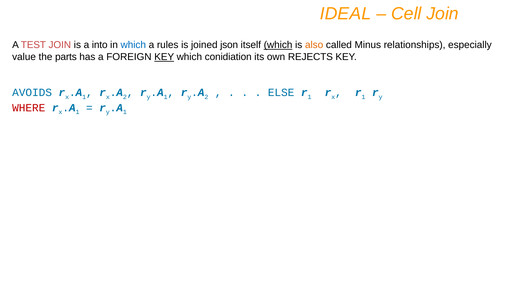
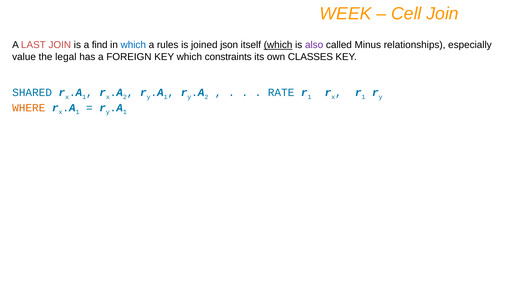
IDEAL: IDEAL -> WEEK
TEST: TEST -> LAST
into: into -> find
also colour: orange -> purple
parts: parts -> legal
KEY at (164, 57) underline: present -> none
conidiation: conidiation -> constraints
REJECTS: REJECTS -> CLASSES
AVOIDS: AVOIDS -> SHARED
ELSE: ELSE -> RATE
WHERE colour: red -> orange
